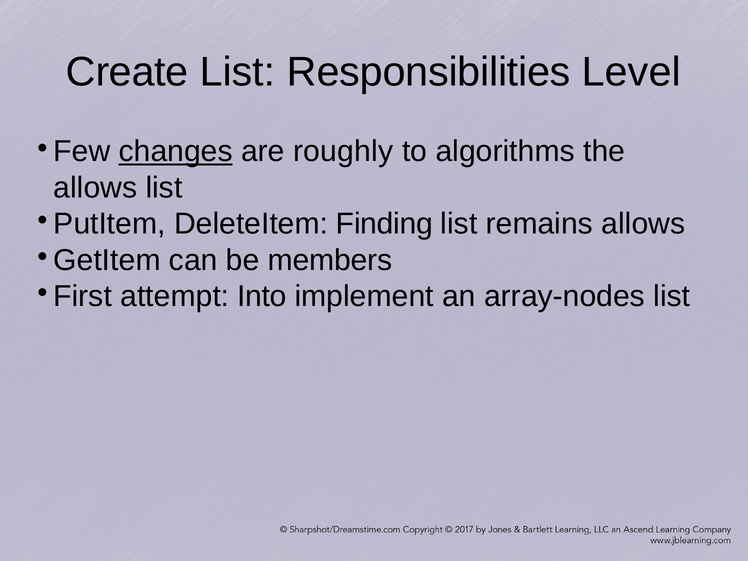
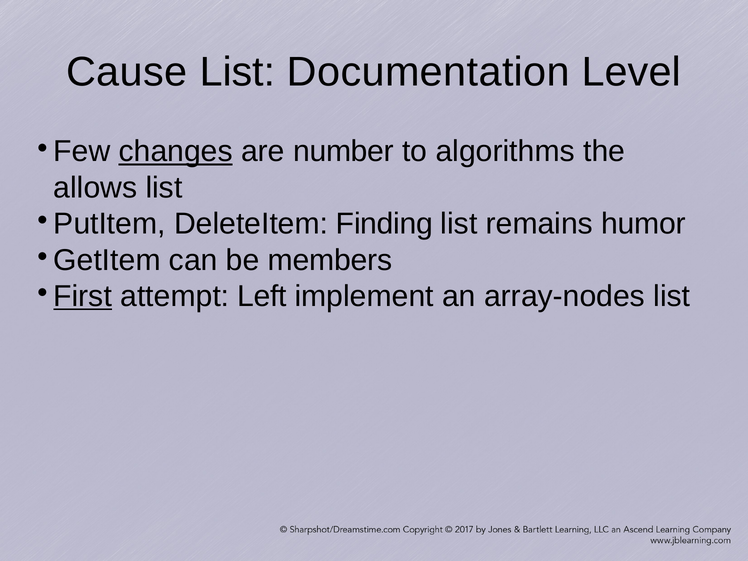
Create: Create -> Cause
Responsibilities: Responsibilities -> Documentation
roughly: roughly -> number
remains allows: allows -> humor
First underline: none -> present
Into: Into -> Left
